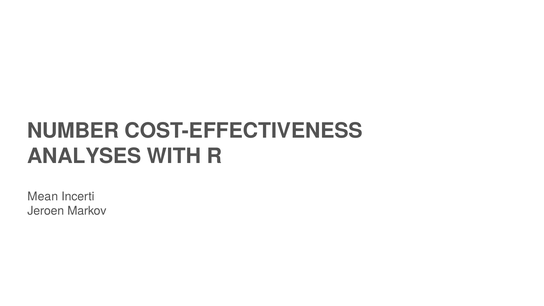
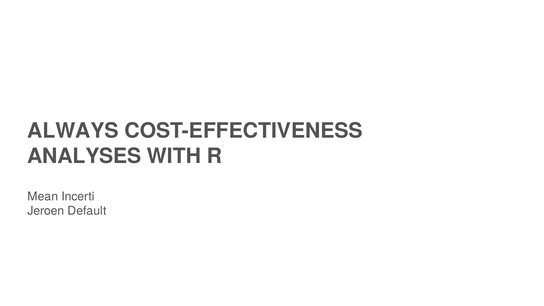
NUMBER: NUMBER -> ALWAYS
Markov: Markov -> Default
